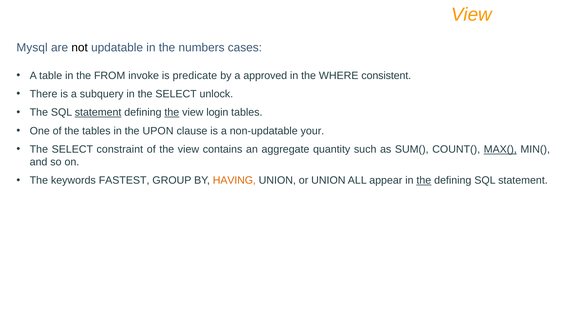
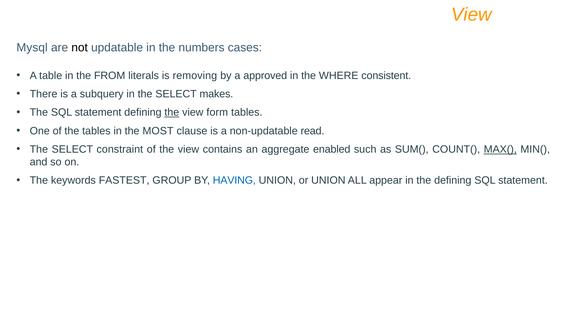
invoke: invoke -> literals
predicate: predicate -> removing
unlock: unlock -> makes
statement at (98, 112) underline: present -> none
login: login -> form
UPON: UPON -> MOST
your: your -> read
quantity: quantity -> enabled
HAVING colour: orange -> blue
the at (424, 180) underline: present -> none
